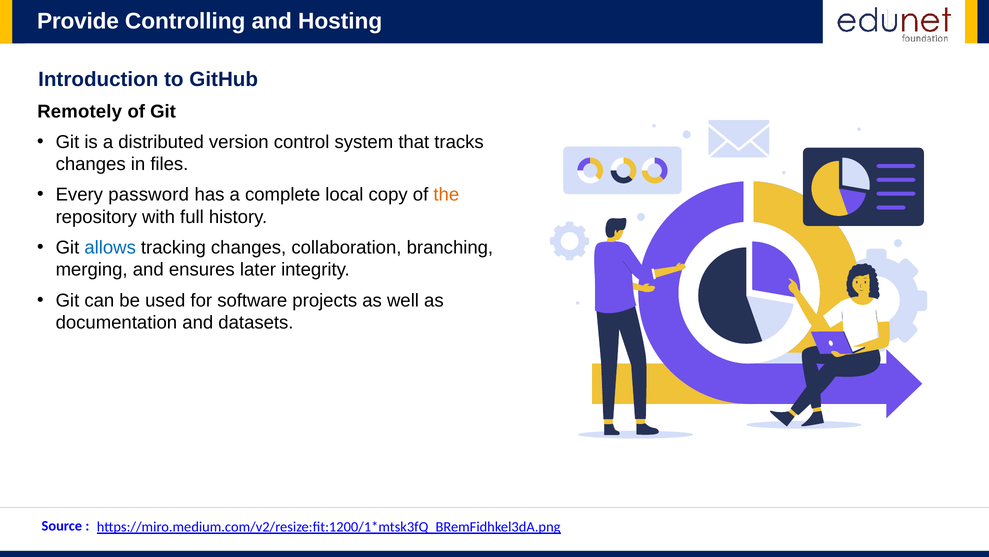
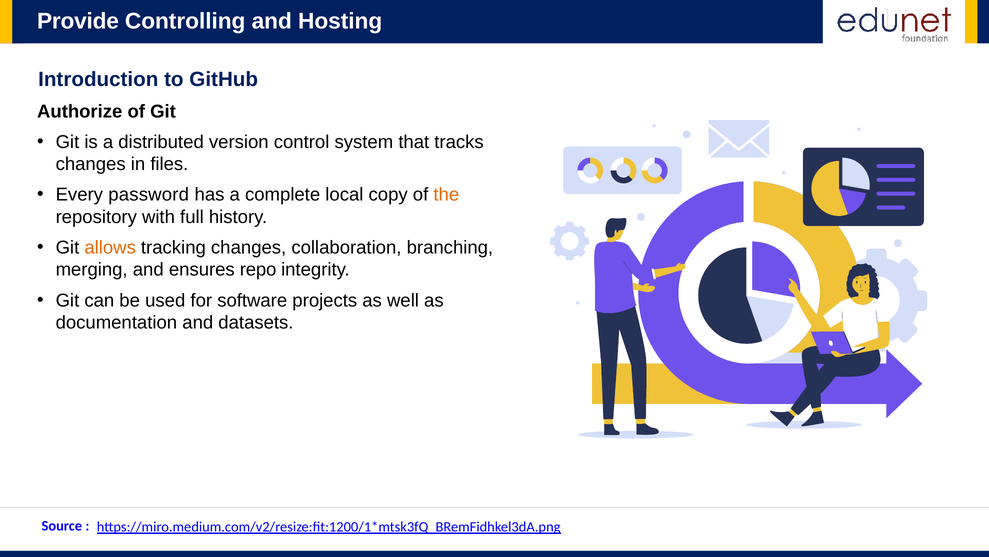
Remotely: Remotely -> Authorize
allows colour: blue -> orange
later: later -> repo
